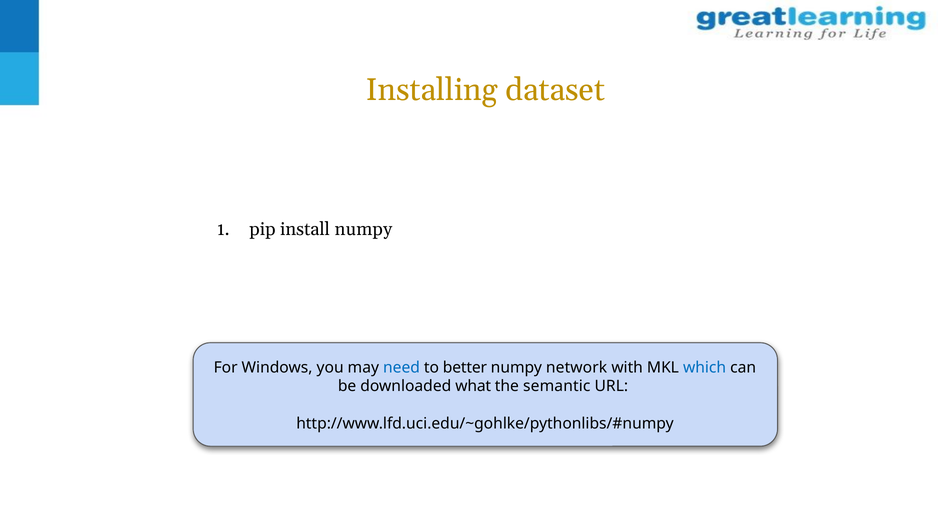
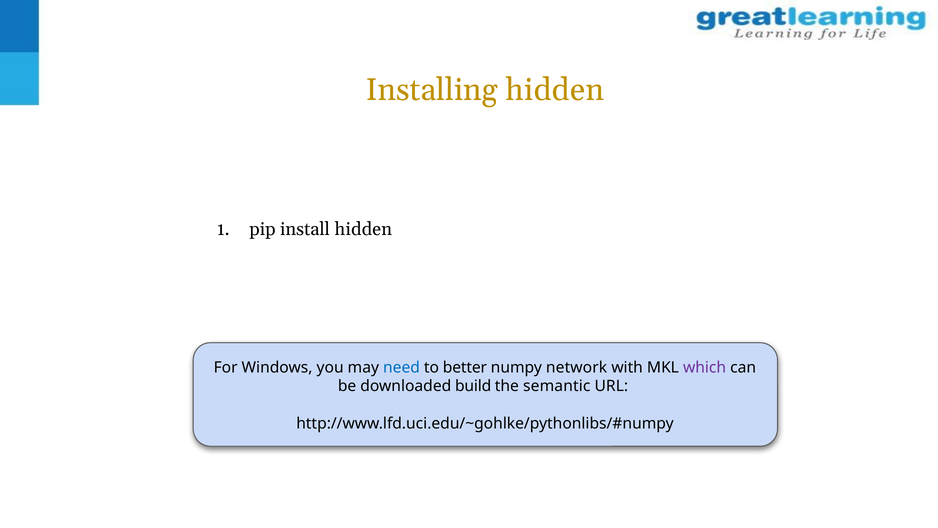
Installing dataset: dataset -> hidden
install numpy: numpy -> hidden
which colour: blue -> purple
what: what -> build
